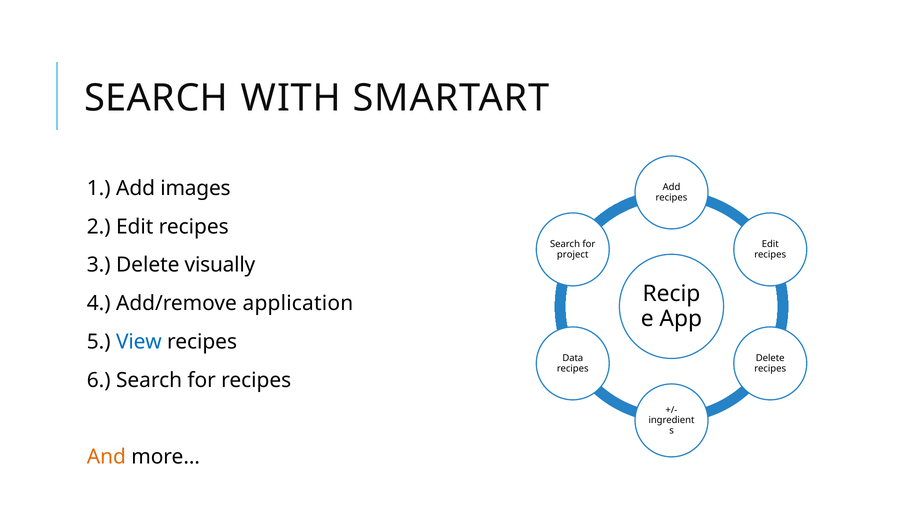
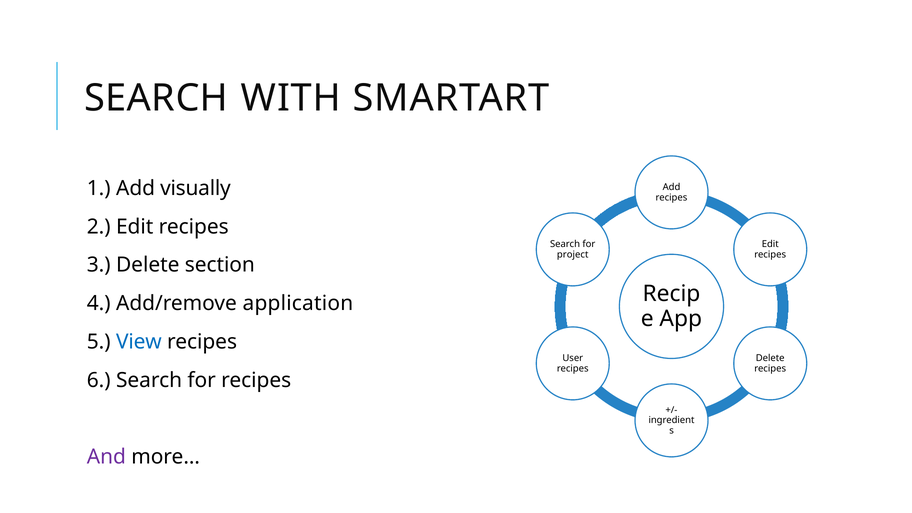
images: images -> visually
visually: visually -> section
Data: Data -> User
And colour: orange -> purple
